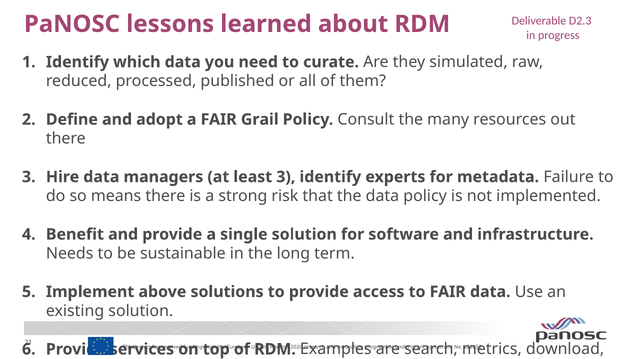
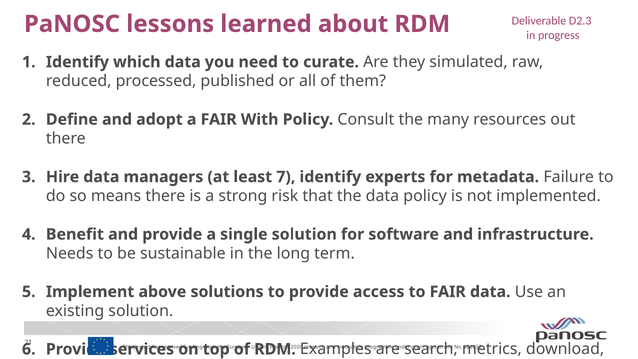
Grail: Grail -> With
least 3: 3 -> 7
